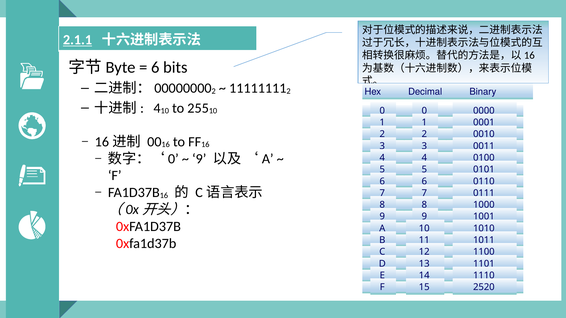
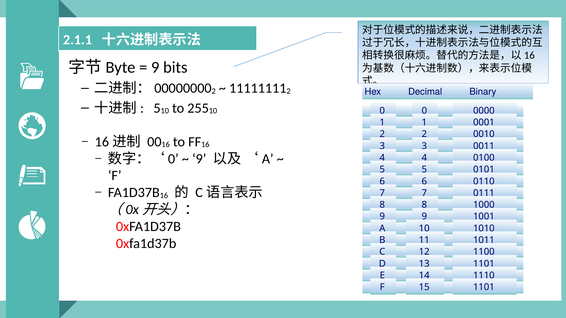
2.1.1 underline: present -> none
6 at (155, 67): 6 -> 9
4 at (157, 108): 4 -> 5
15 2520: 2520 -> 1101
